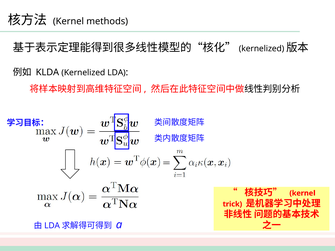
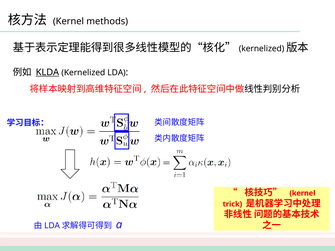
KLDA underline: none -> present
